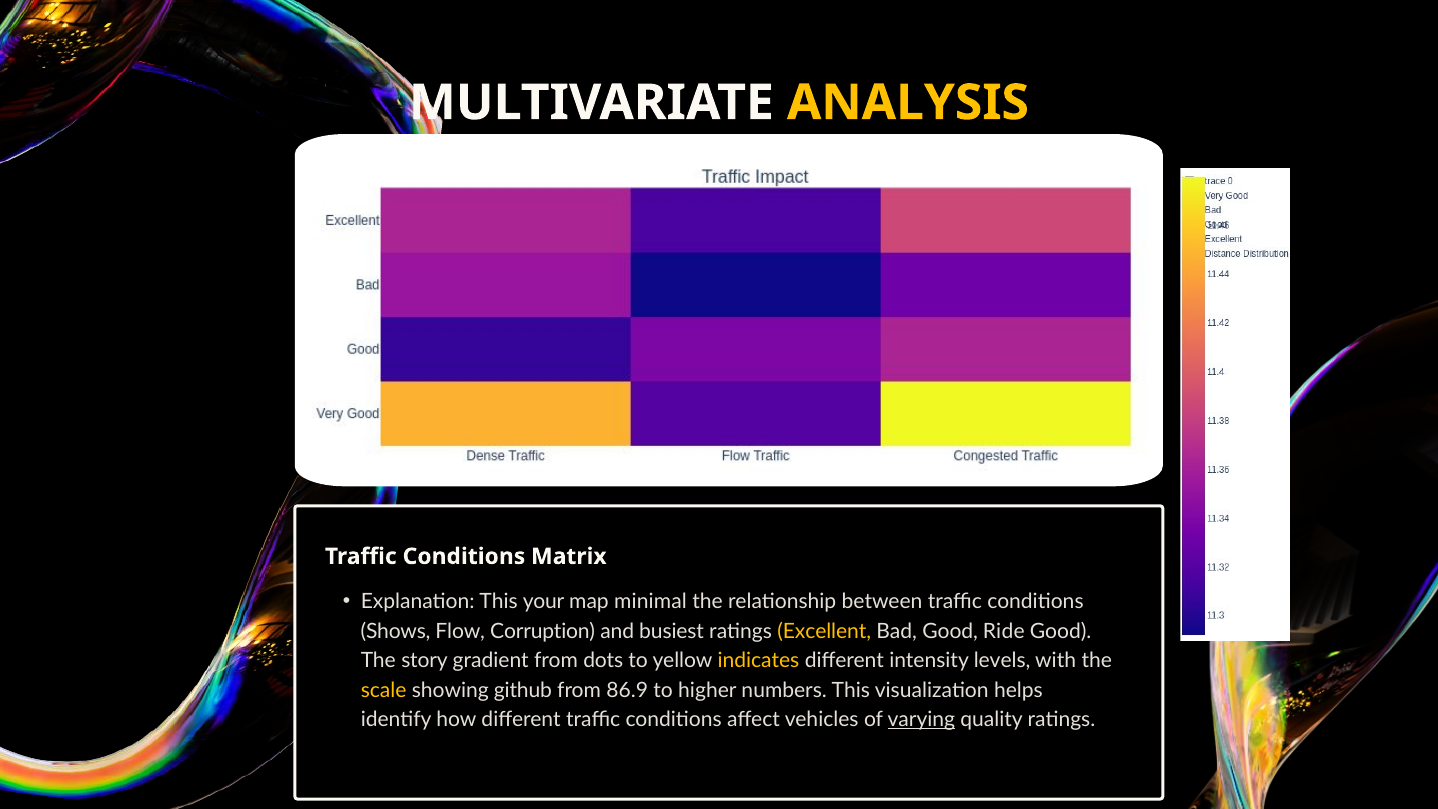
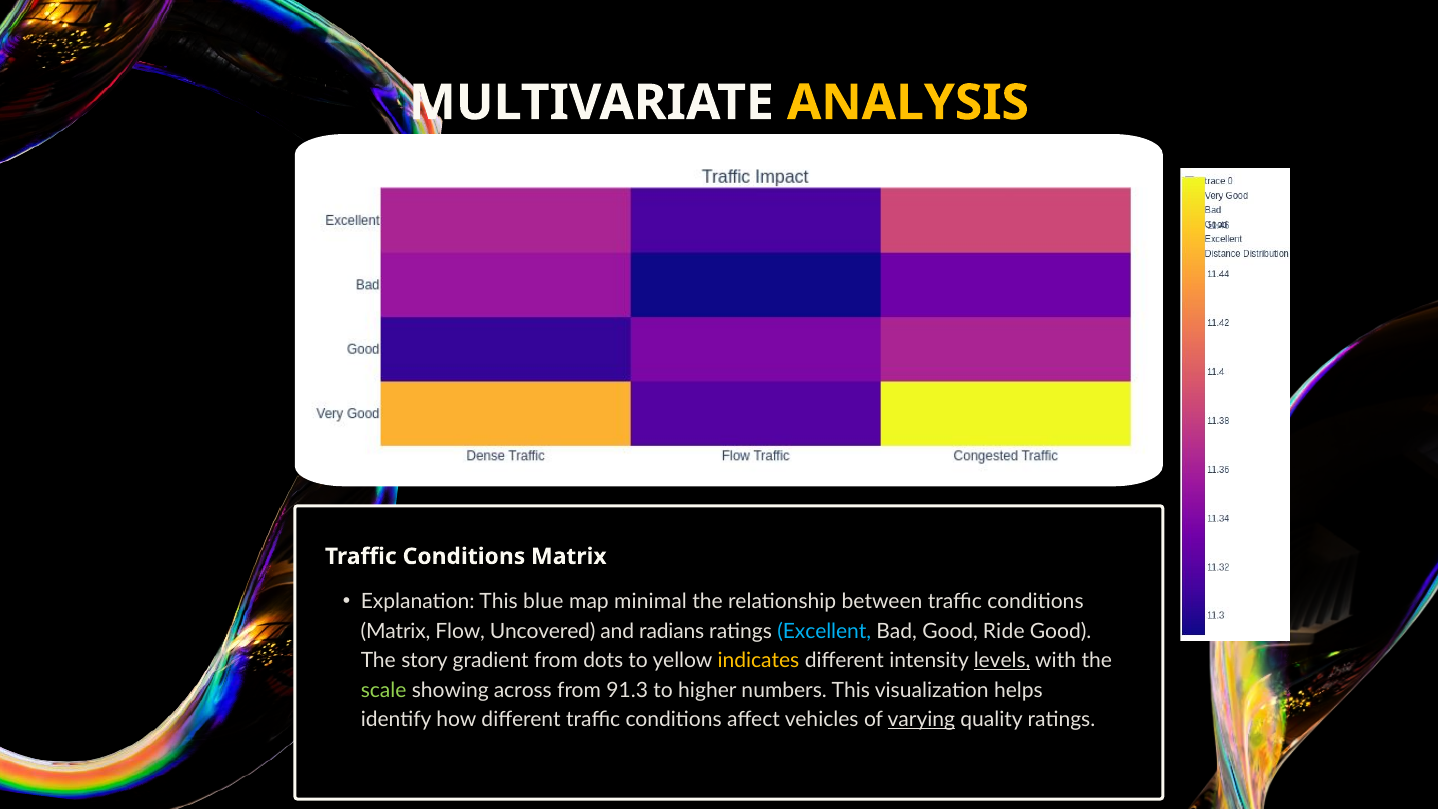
your: your -> blue
Shows at (396, 631): Shows -> Matrix
Corruption: Corruption -> Uncovered
busiest: busiest -> radians
Excellent colour: yellow -> light blue
levels underline: none -> present
scale colour: yellow -> light green
github: github -> across
86.9: 86.9 -> 91.3
